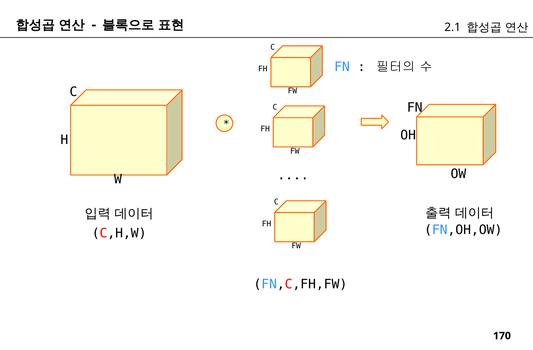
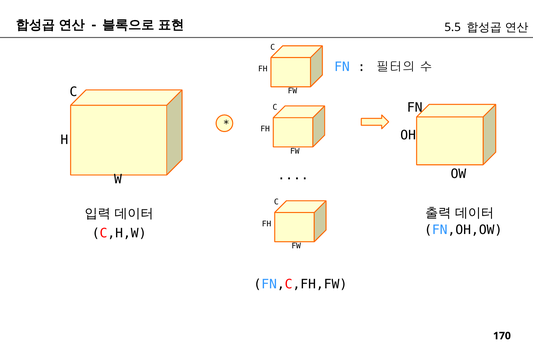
2.1: 2.1 -> 5.5
